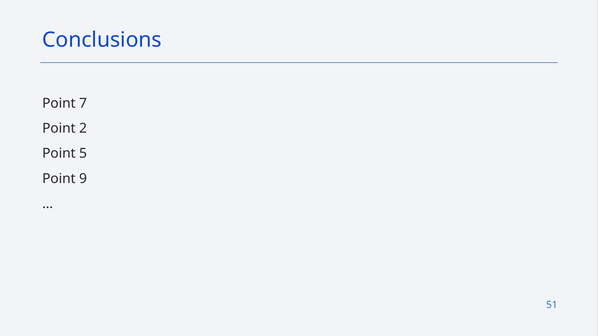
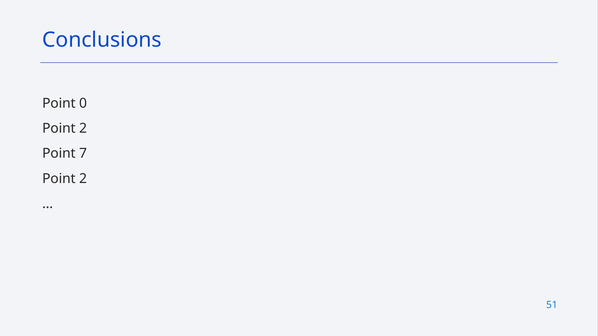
7: 7 -> 0
5: 5 -> 7
9 at (83, 179): 9 -> 2
